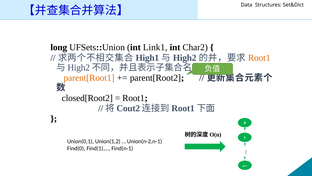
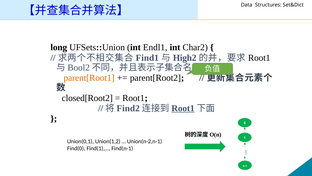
Link1: Link1 -> Endl1
High1: High1 -> Find1
Root1 at (259, 58) colour: orange -> black
High2 at (79, 67): High2 -> Bool2
Cout2: Cout2 -> Find2
Root1 at (183, 108) underline: none -> present
